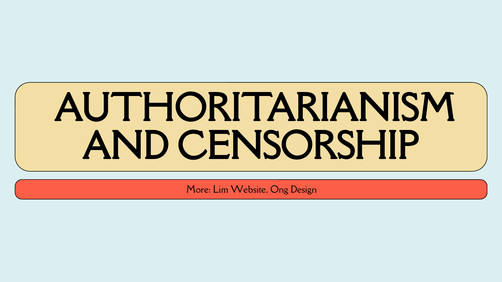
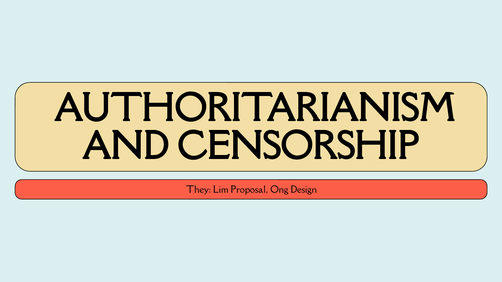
More: More -> They
Website: Website -> Proposal
